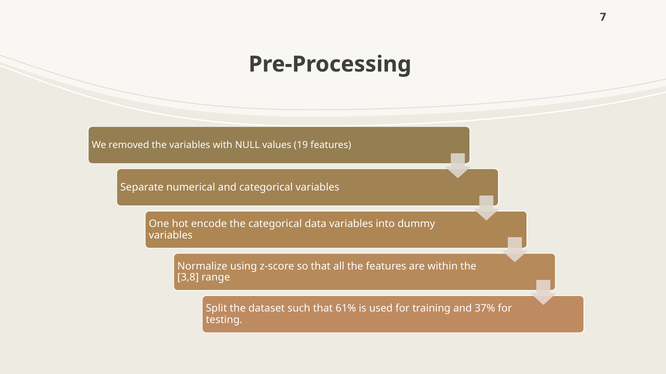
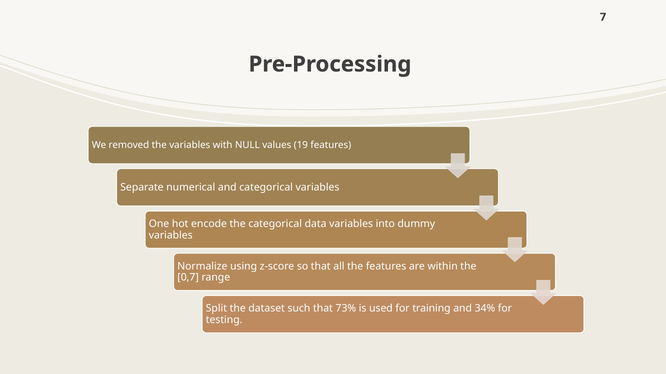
3,8: 3,8 -> 0,7
61%: 61% -> 73%
37%: 37% -> 34%
